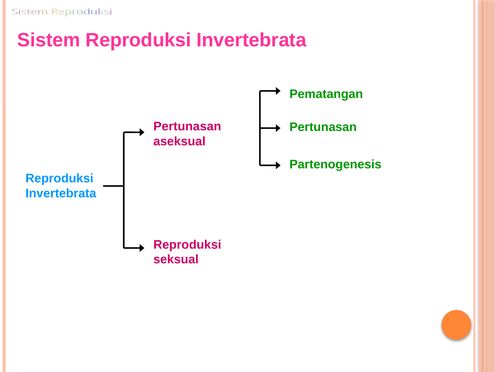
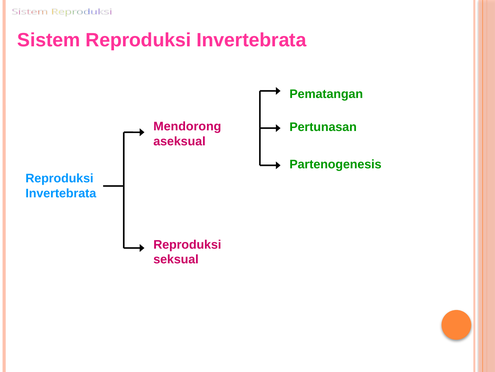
Pertunasan at (187, 126): Pertunasan -> Mendorong
